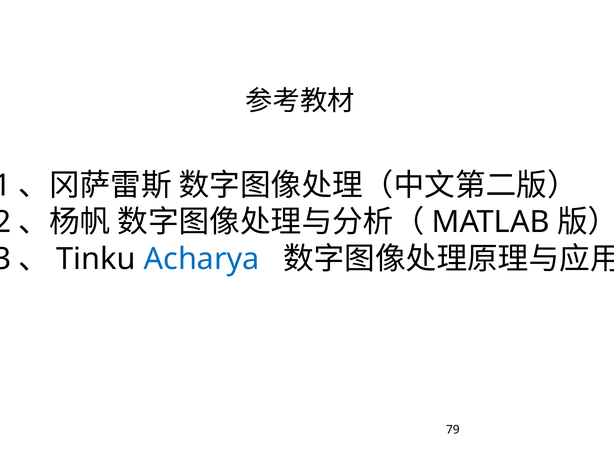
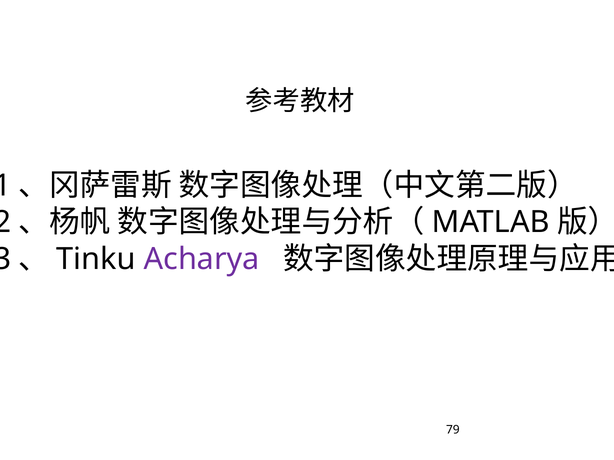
Acharya colour: blue -> purple
